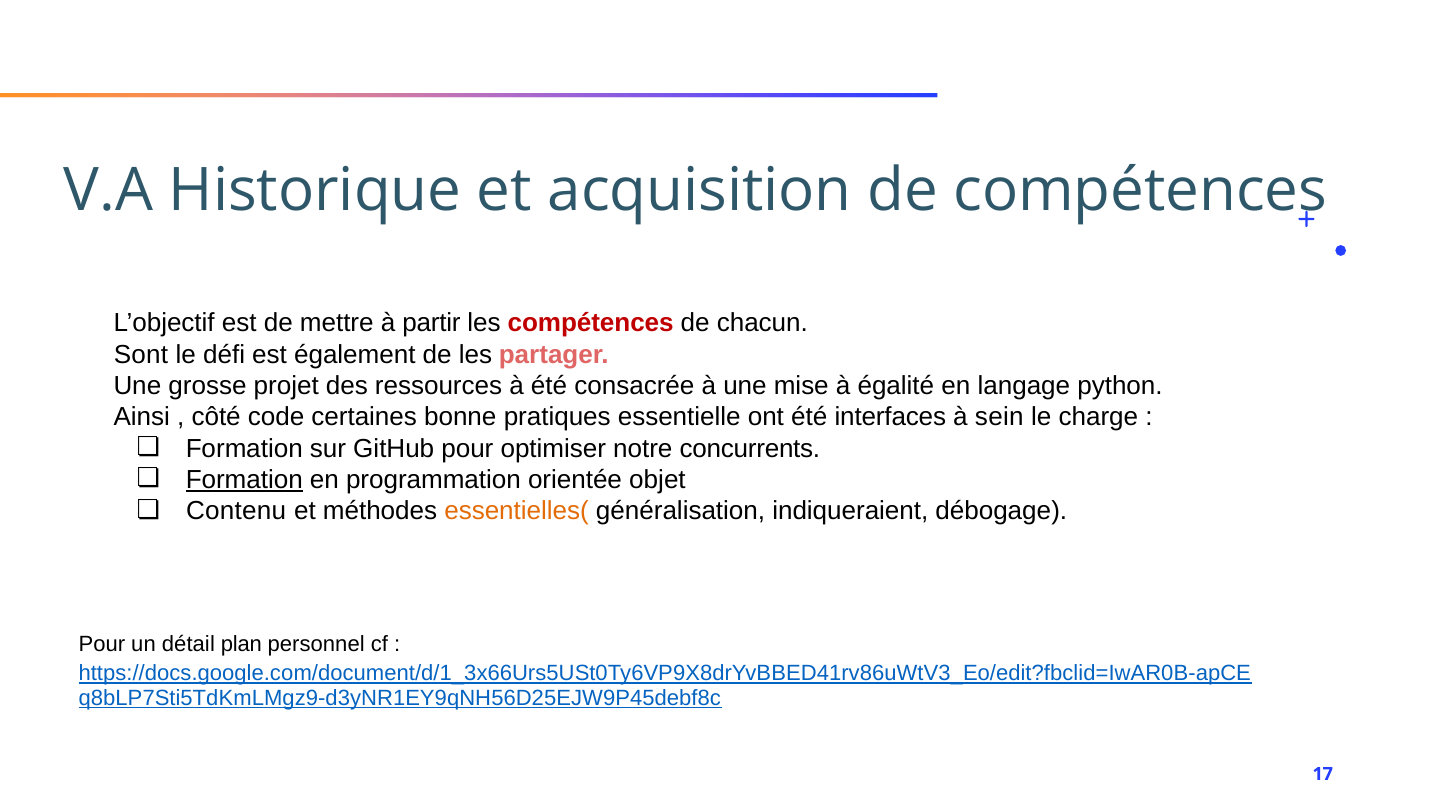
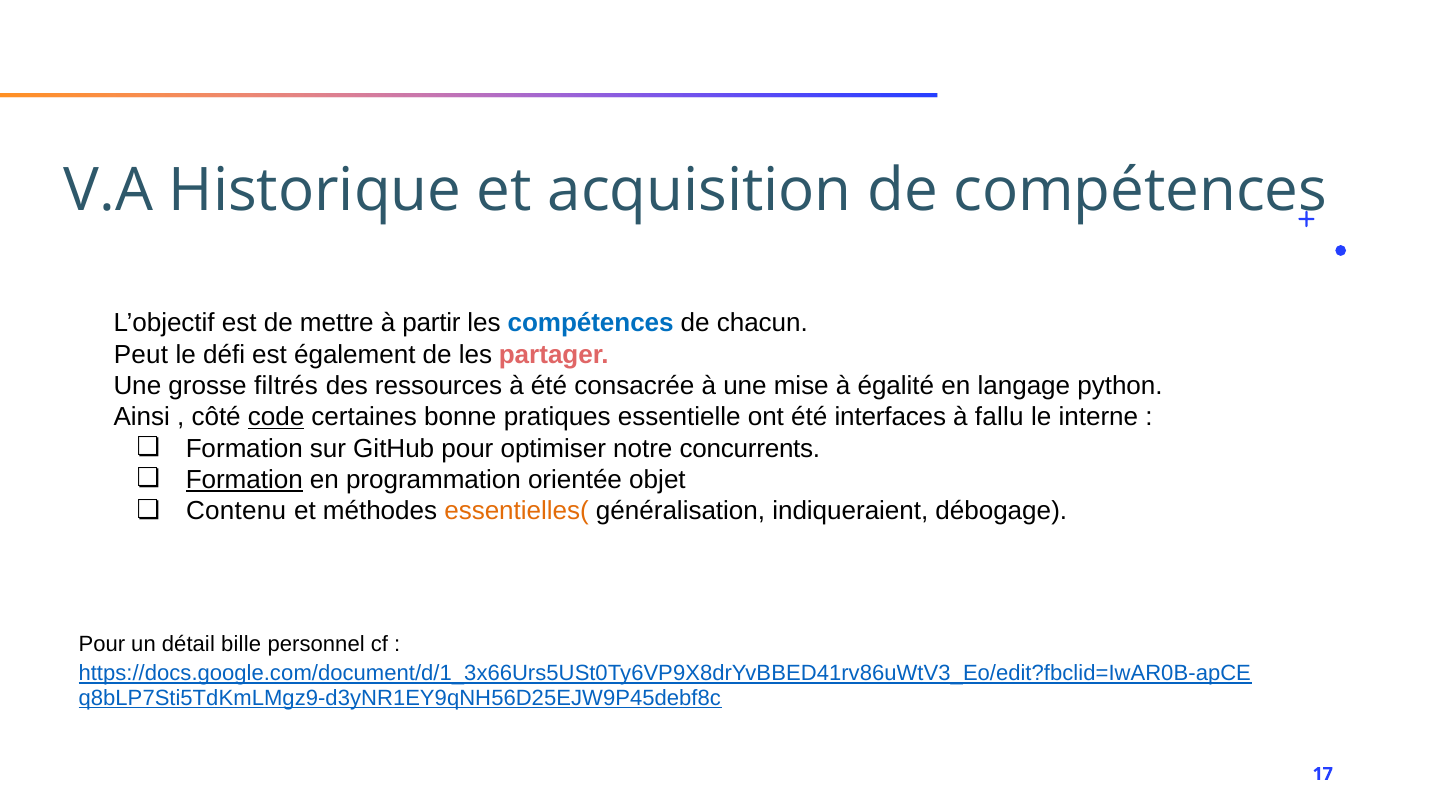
compétences at (591, 323) colour: red -> blue
Sont: Sont -> Peut
projet: projet -> filtrés
code underline: none -> present
sein: sein -> fallu
charge: charge -> interne
plan: plan -> bille
